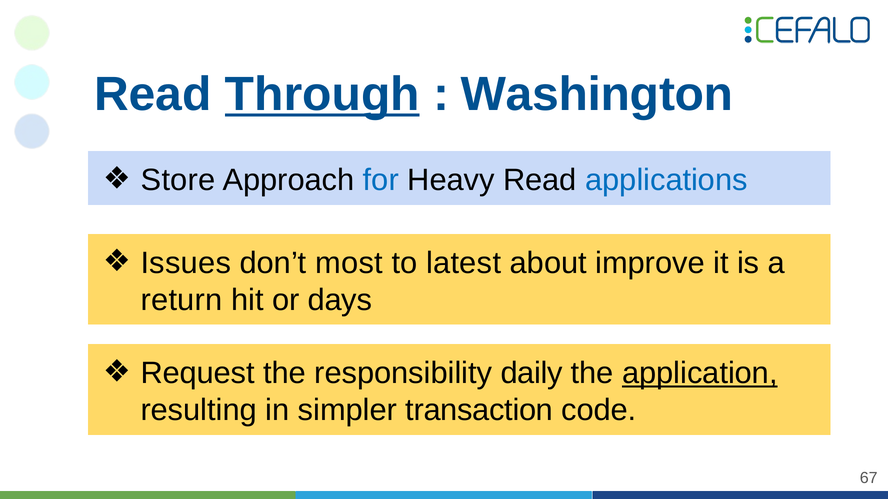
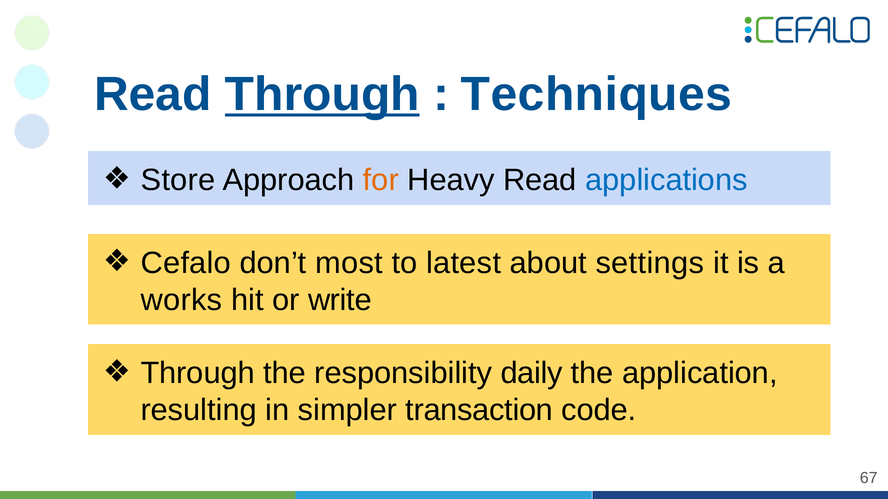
Washington: Washington -> Techniques
for colour: blue -> orange
Issues: Issues -> Cefalo
improve: improve -> settings
return: return -> works
days: days -> write
Request at (198, 374): Request -> Through
application underline: present -> none
